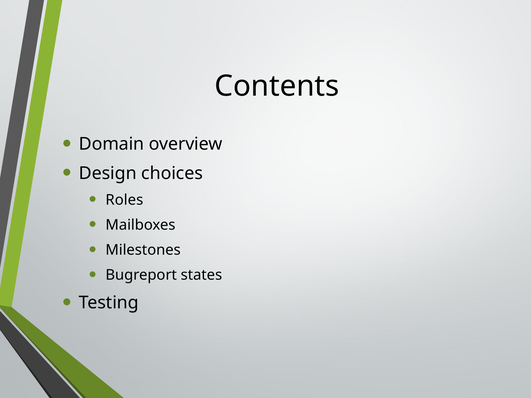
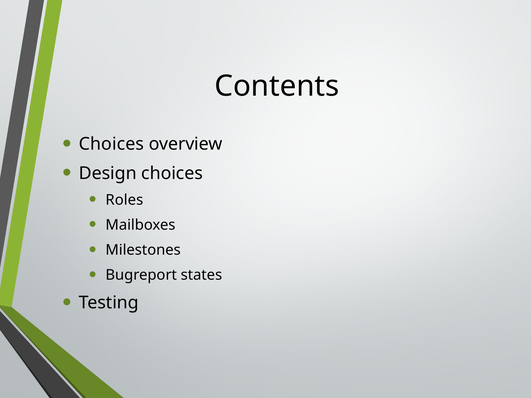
Domain at (112, 144): Domain -> Choices
